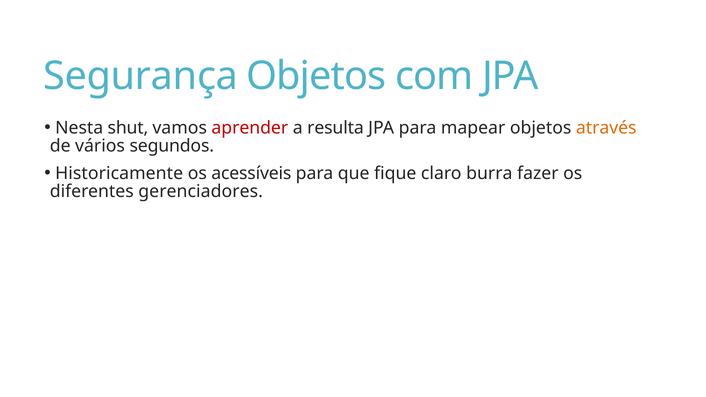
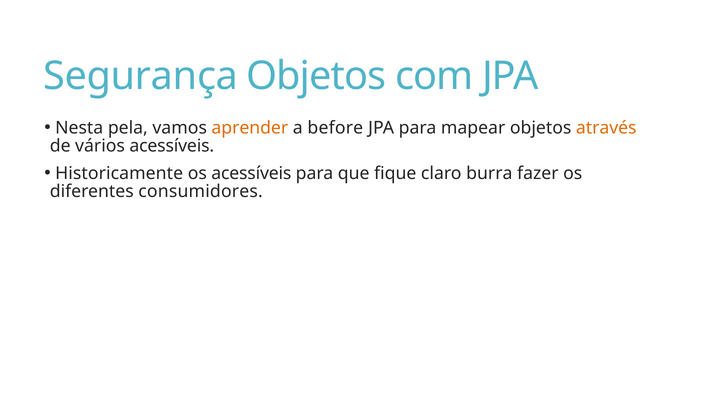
shut: shut -> pela
aprender colour: red -> orange
resulta: resulta -> before
vários segundos: segundos -> acessíveis
gerenciadores: gerenciadores -> consumidores
